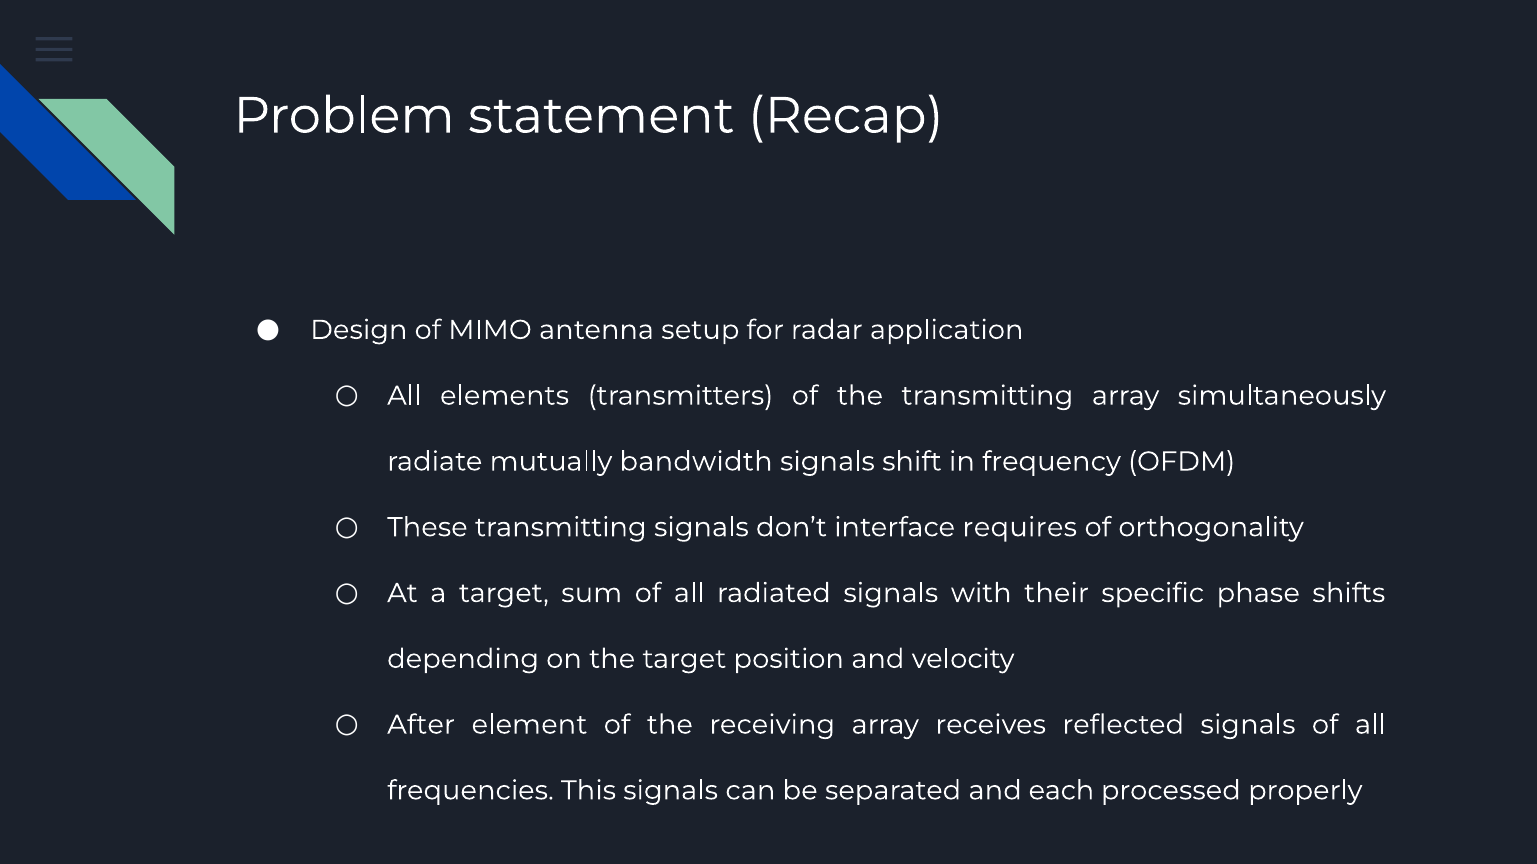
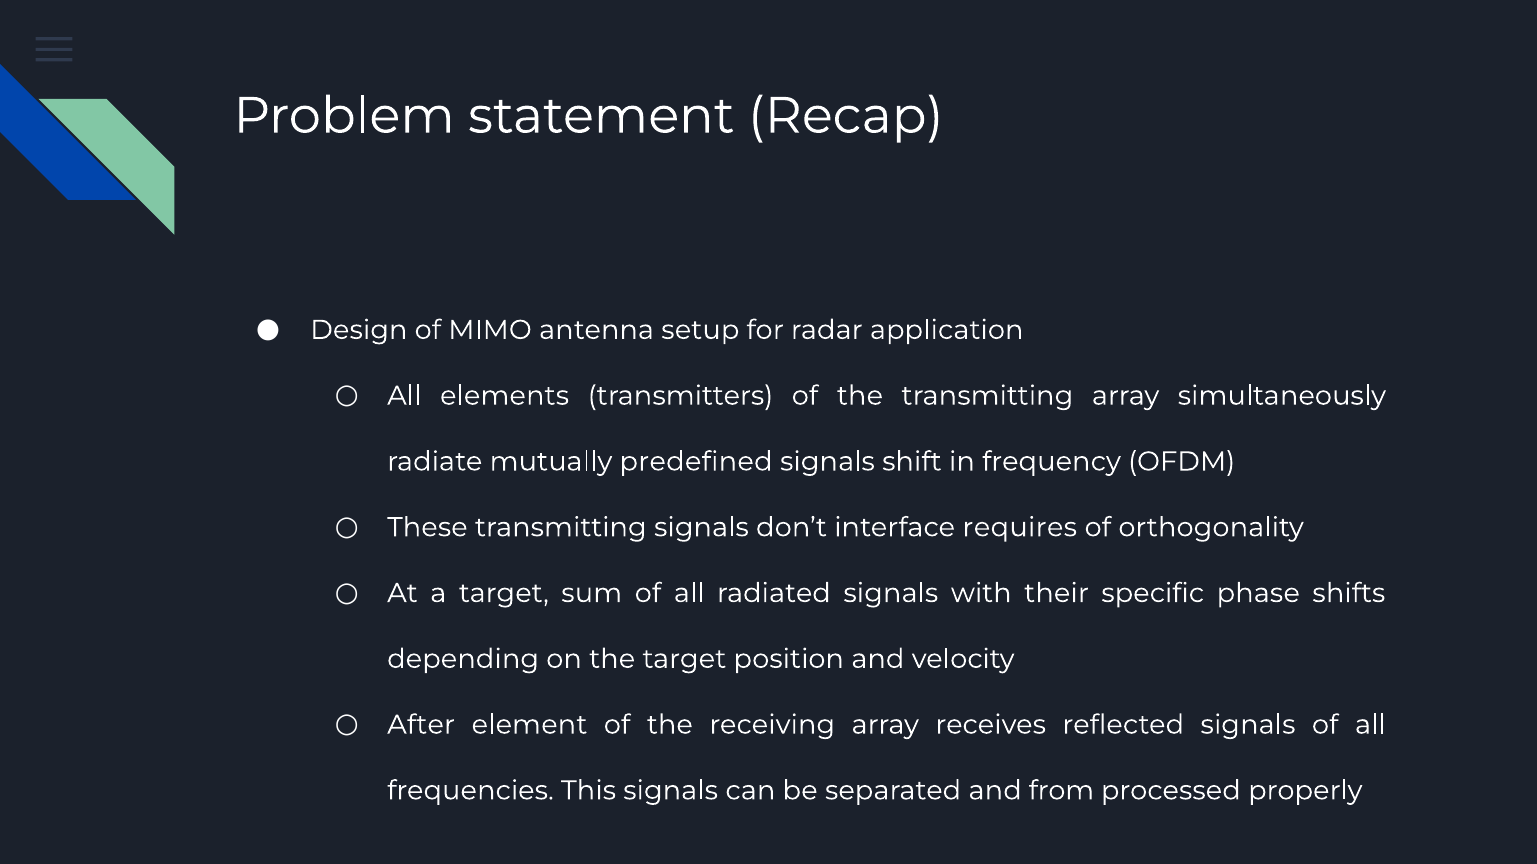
bandwidth: bandwidth -> predefined
each: each -> from
